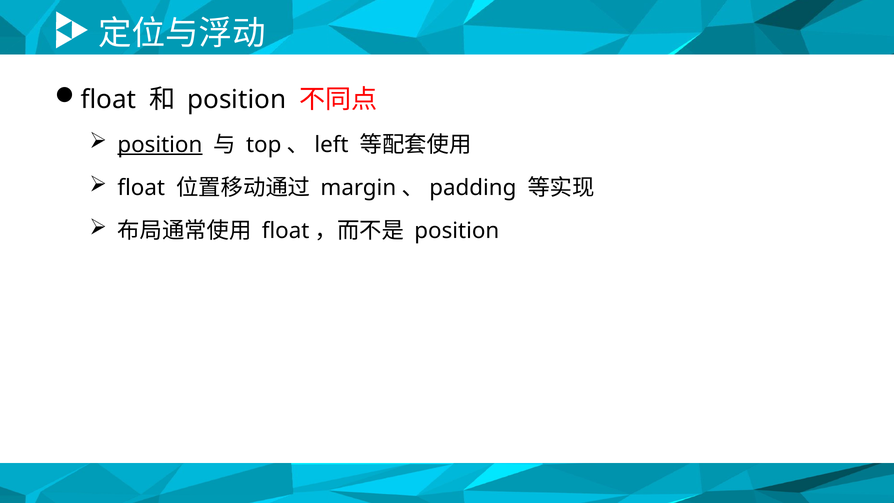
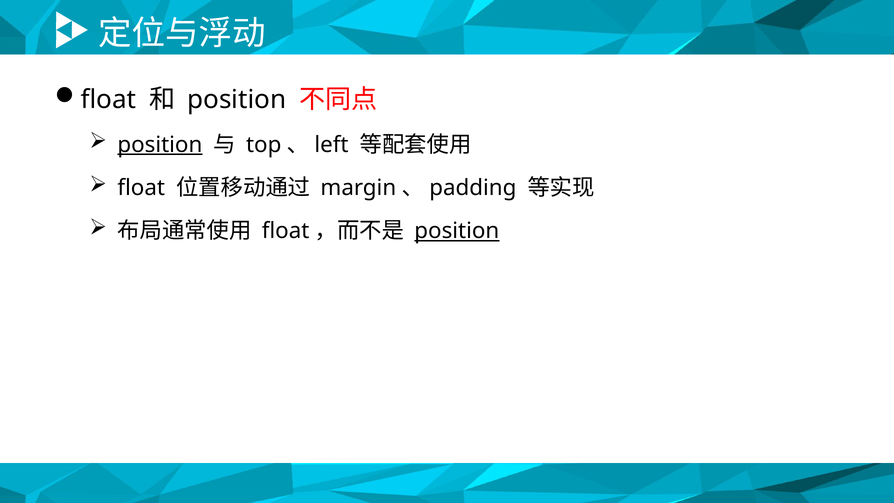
position at (457, 231) underline: none -> present
